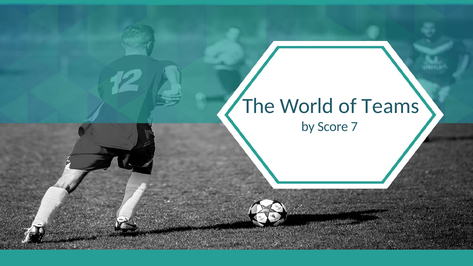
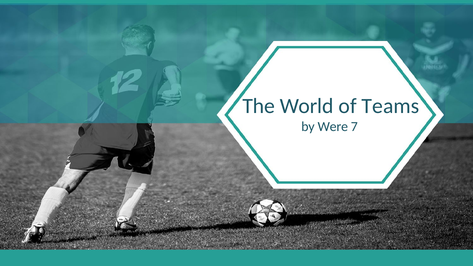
Score: Score -> Were
